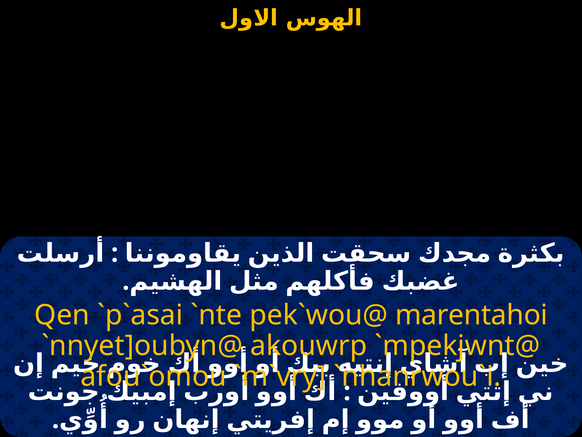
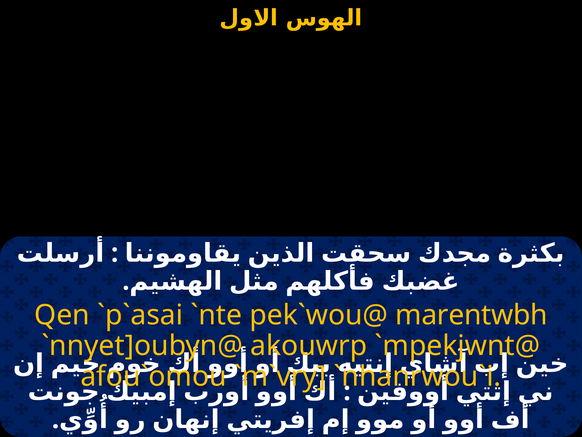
marentahoi: marentahoi -> marentwbh
